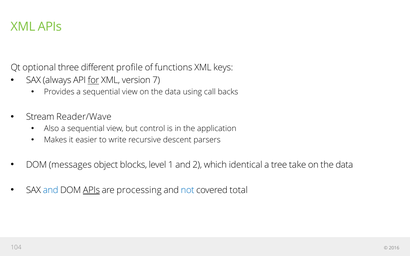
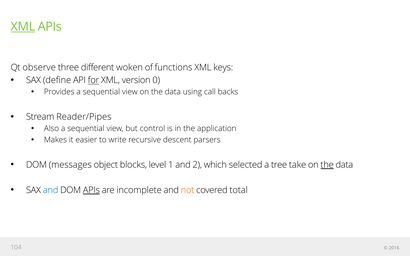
XML at (23, 27) underline: none -> present
optional: optional -> observe
profile: profile -> woken
always: always -> define
7: 7 -> 0
Reader/Wave: Reader/Wave -> Reader/Pipes
identical: identical -> selected
the at (327, 165) underline: none -> present
processing: processing -> incomplete
not colour: blue -> orange
